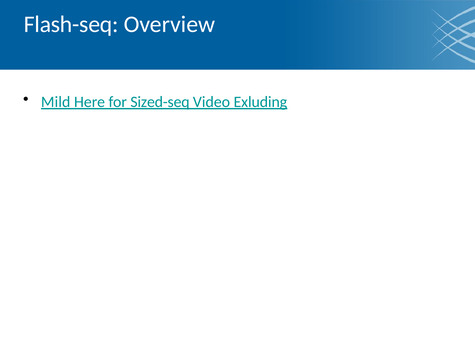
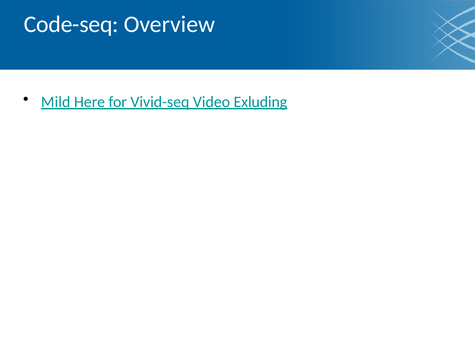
Flash-seq: Flash-seq -> Code-seq
Sized-seq: Sized-seq -> Vivid-seq
